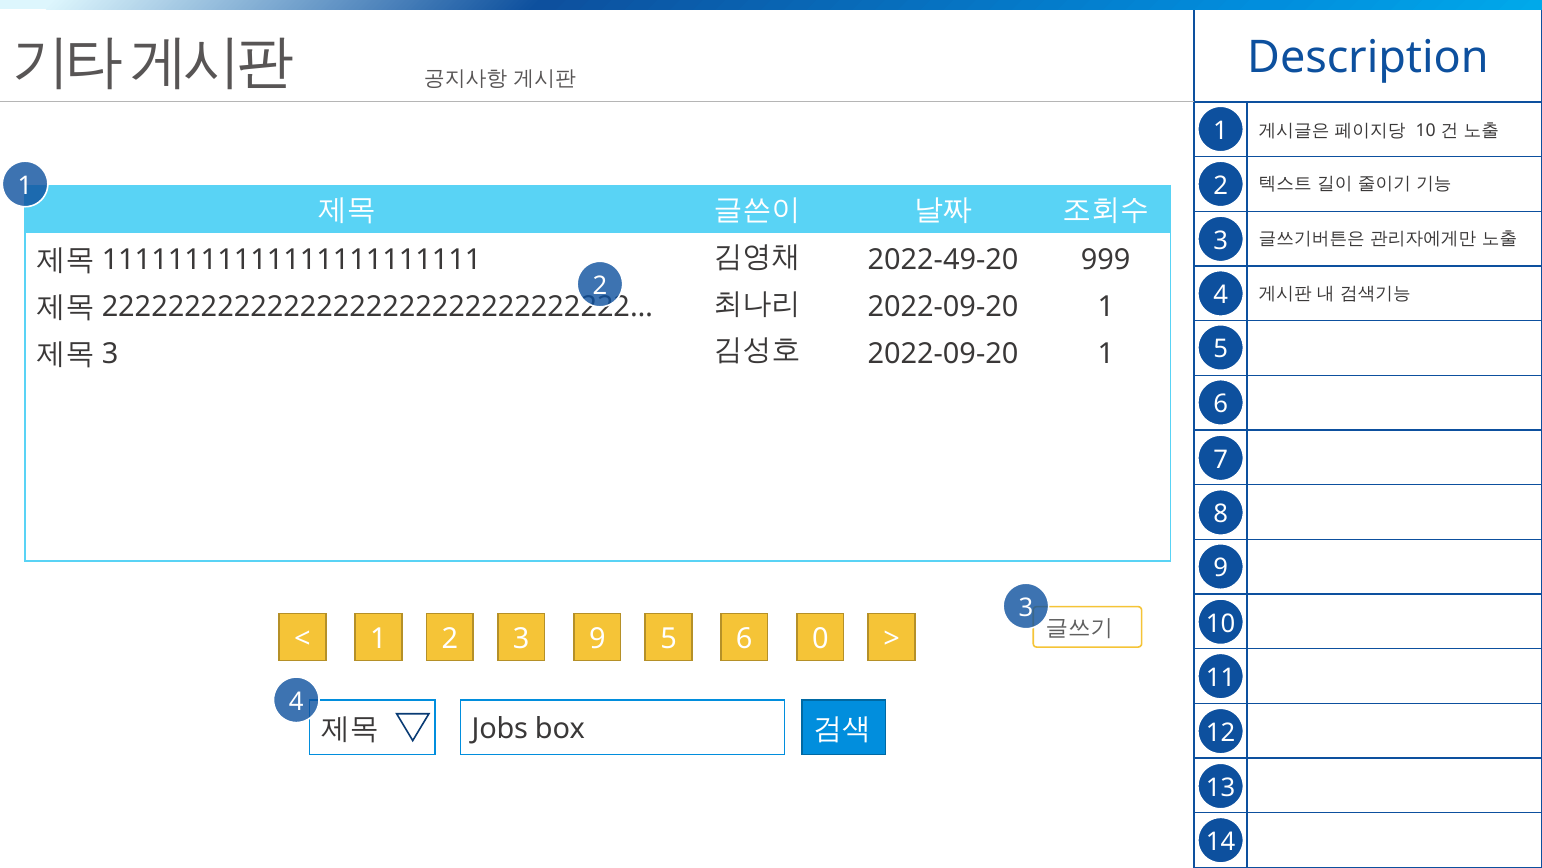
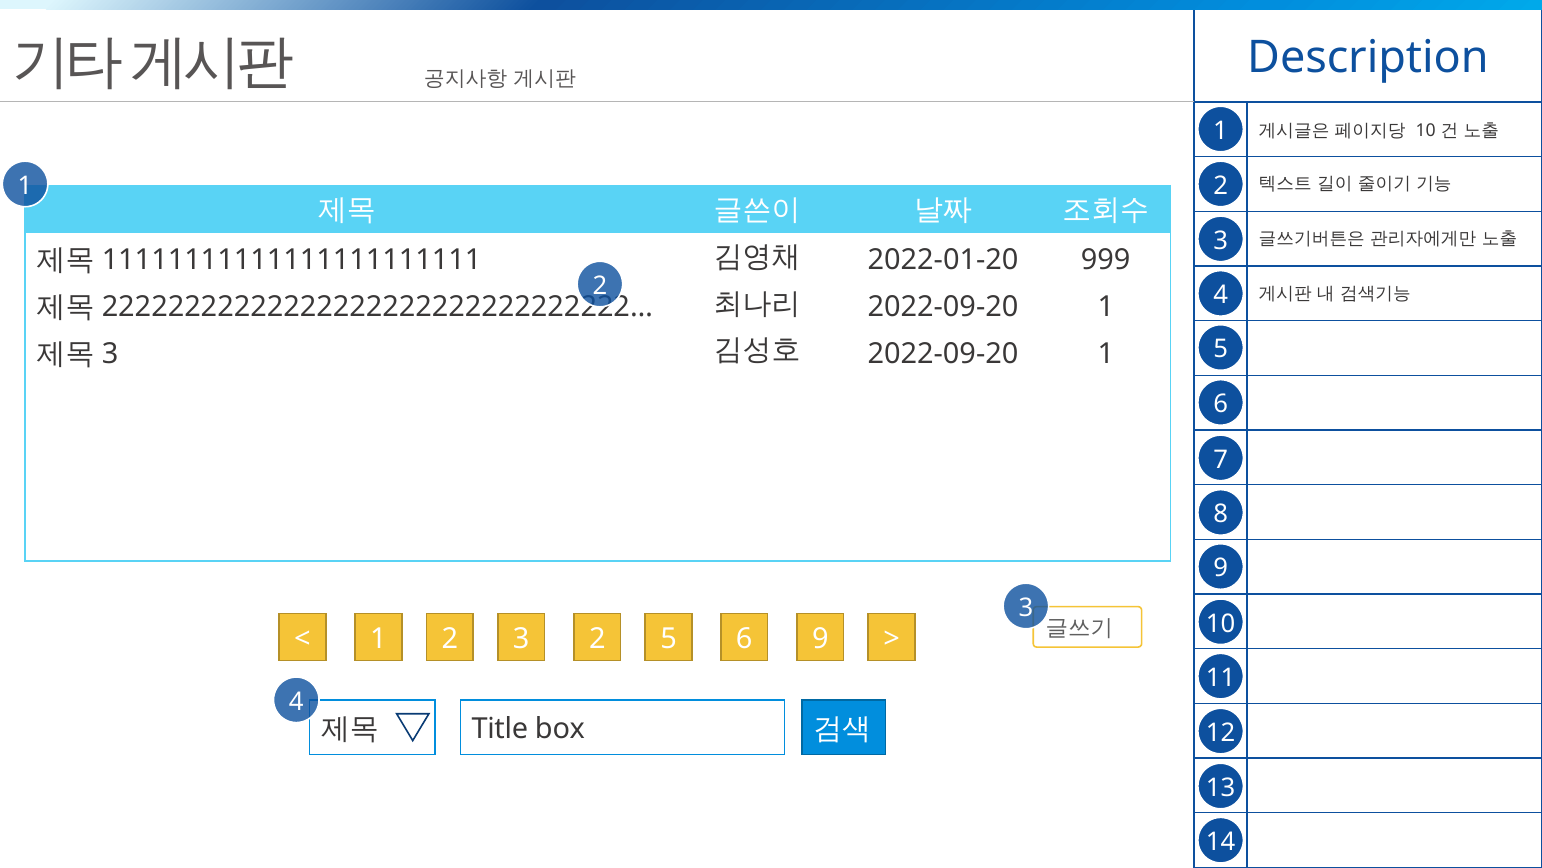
2022-49-20: 2022-49-20 -> 2022-01-20
2 3 9: 9 -> 2
6 0: 0 -> 9
Jobs: Jobs -> Title
